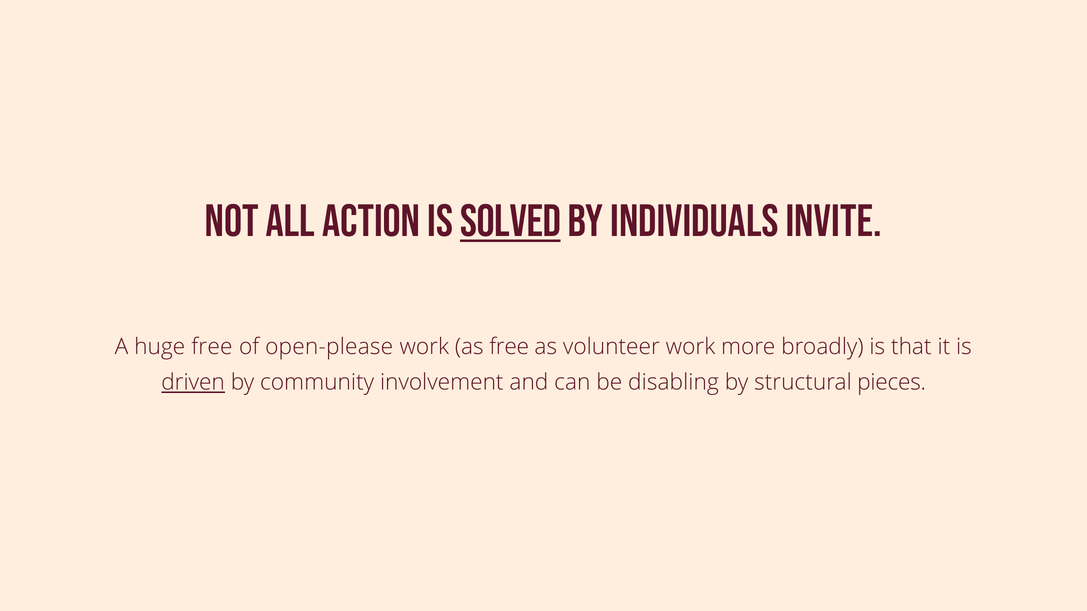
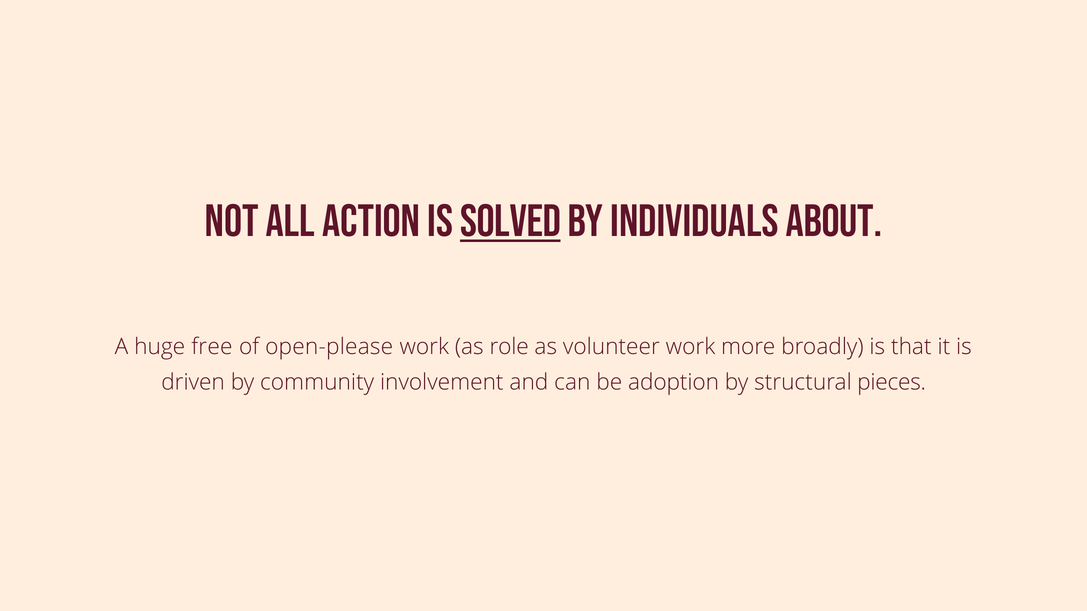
Invite: Invite -> About
as free: free -> role
driven underline: present -> none
disabling: disabling -> adoption
